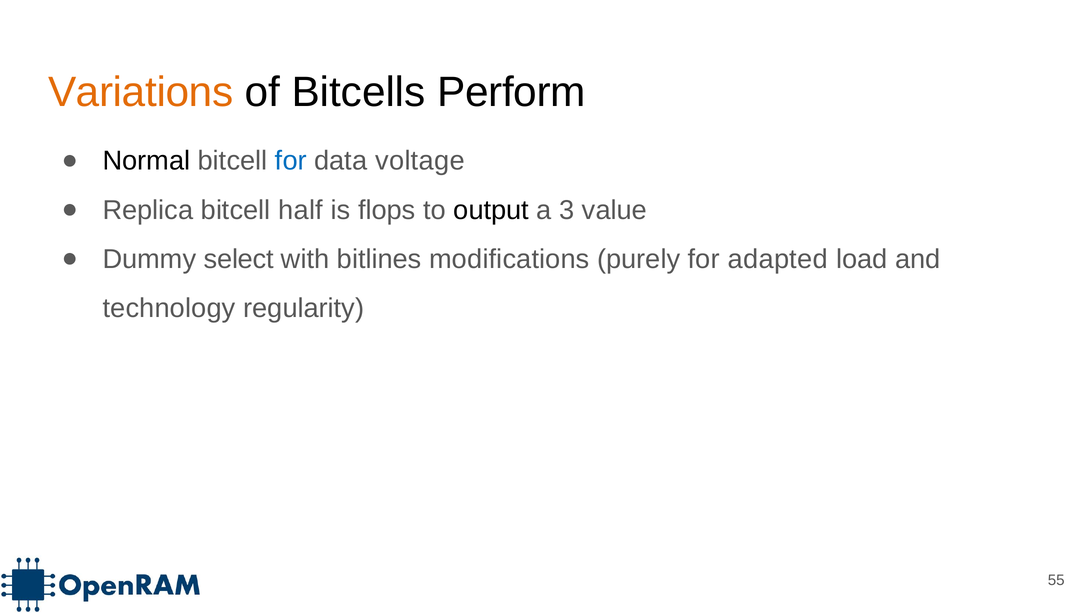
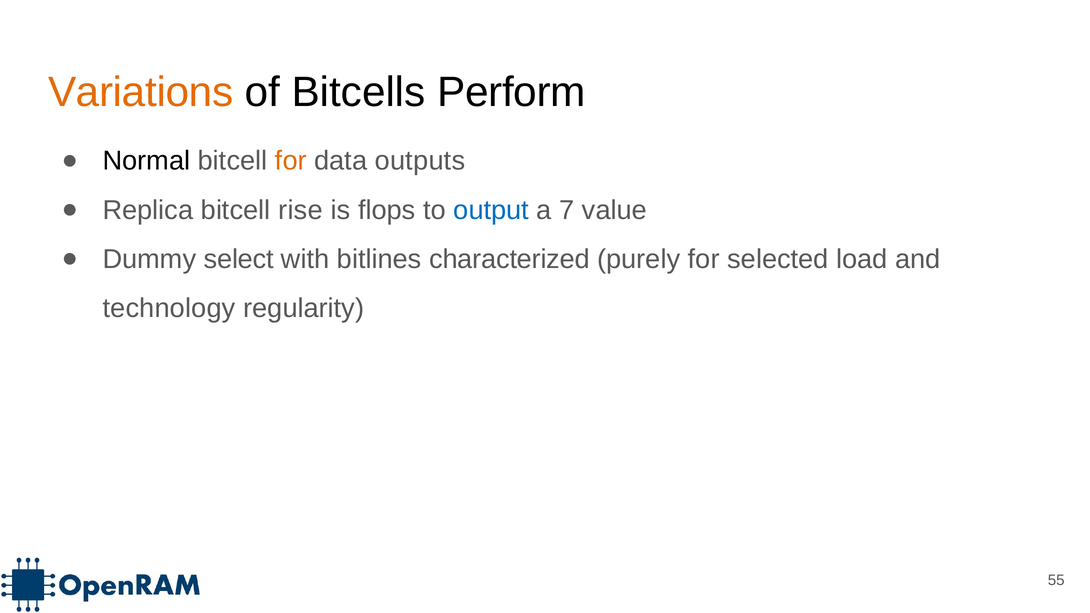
for at (291, 161) colour: blue -> orange
voltage: voltage -> outputs
half: half -> rise
output colour: black -> blue
3: 3 -> 7
modifications: modifications -> characterized
adapted: adapted -> selected
